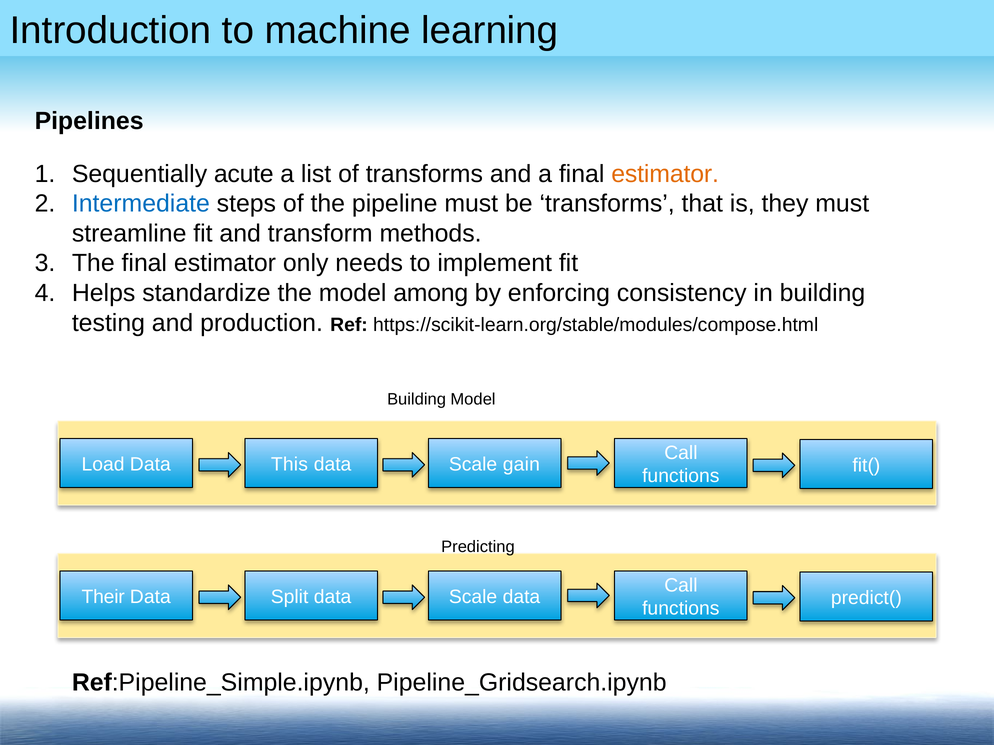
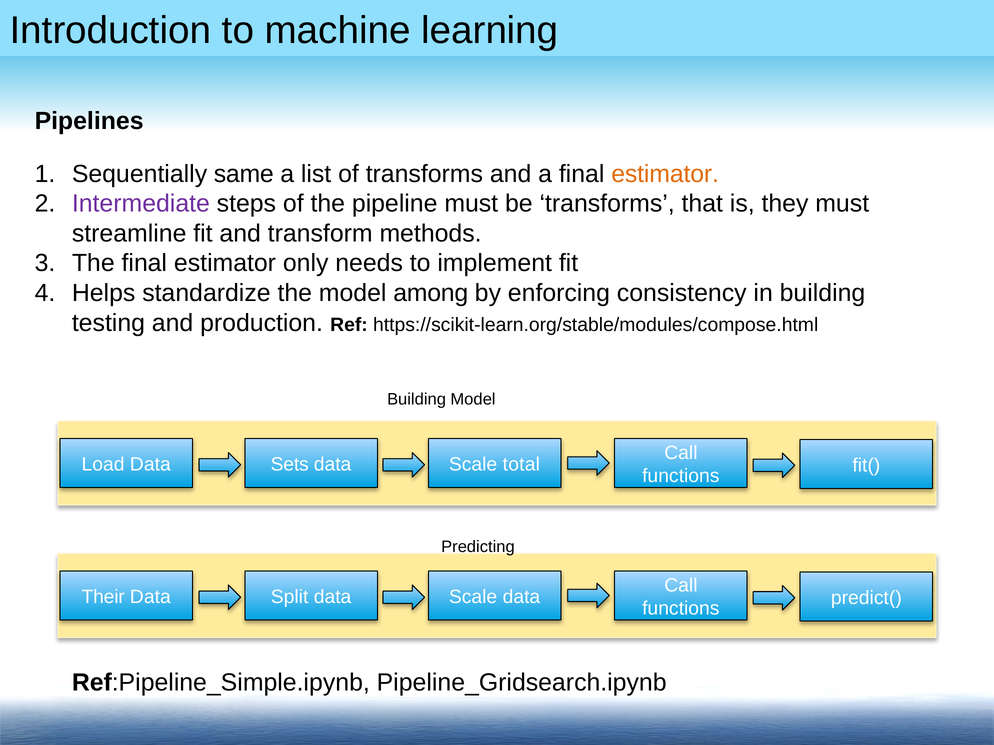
acute: acute -> same
Intermediate colour: blue -> purple
This: This -> Sets
gain: gain -> total
